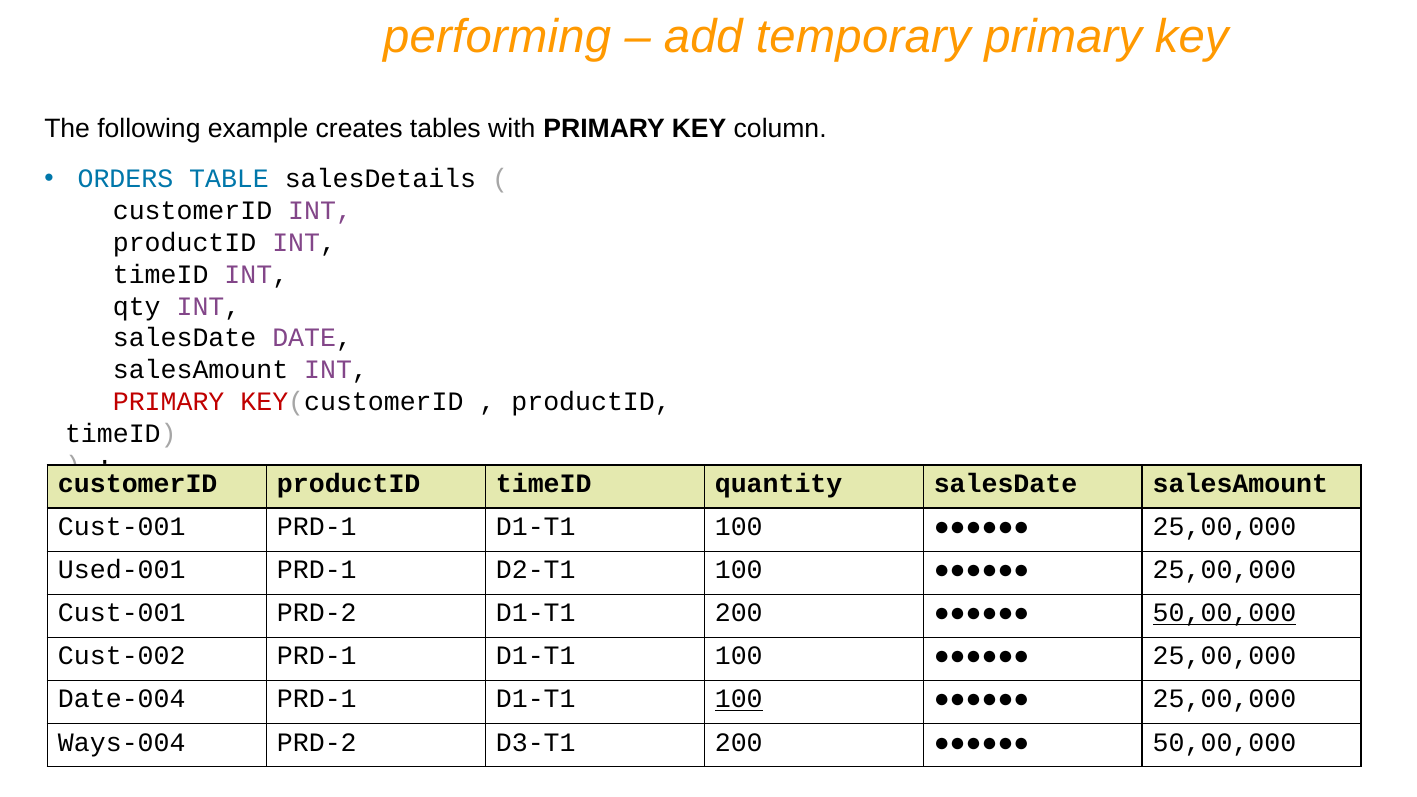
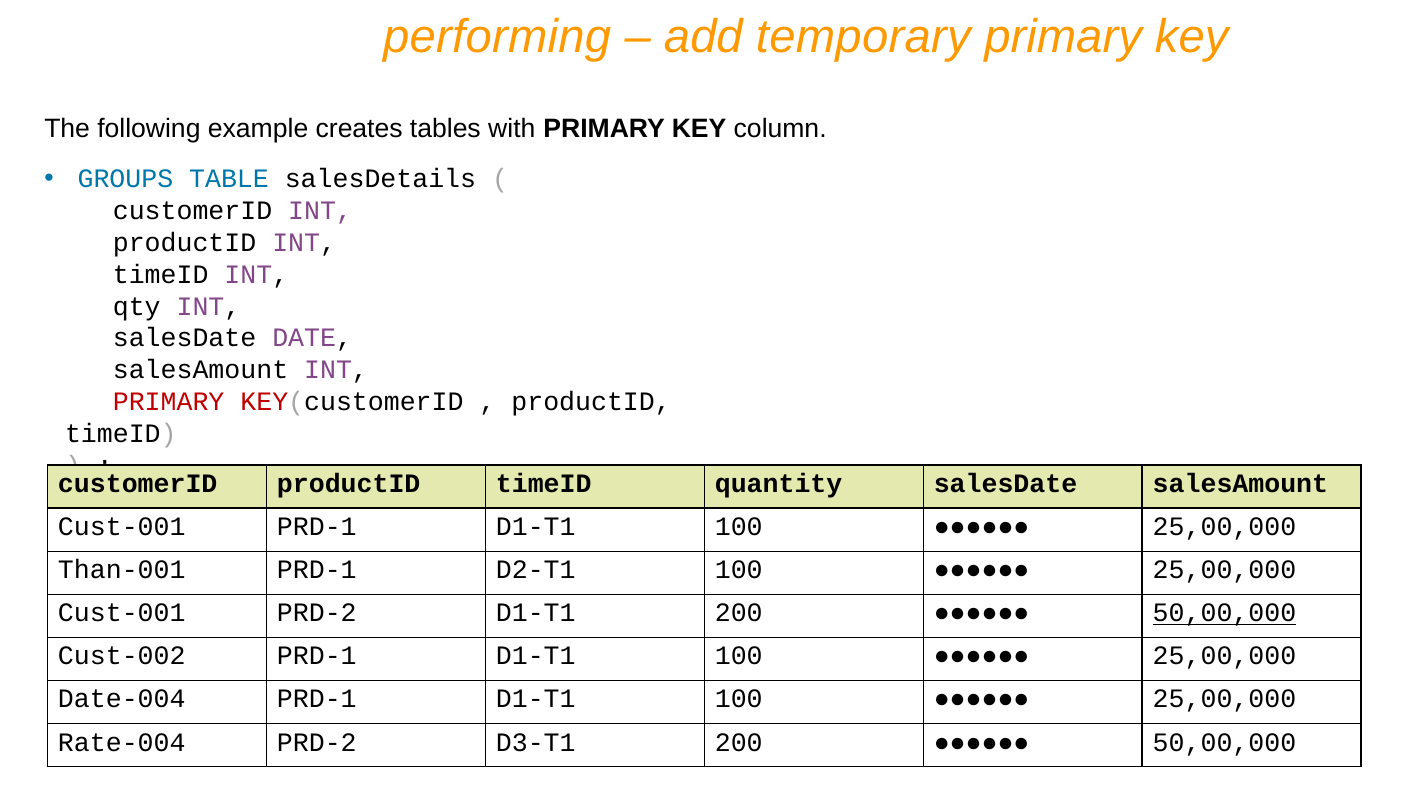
ORDERS: ORDERS -> GROUPS
Used-001: Used-001 -> Than-001
100 at (739, 699) underline: present -> none
Ways-004: Ways-004 -> Rate-004
